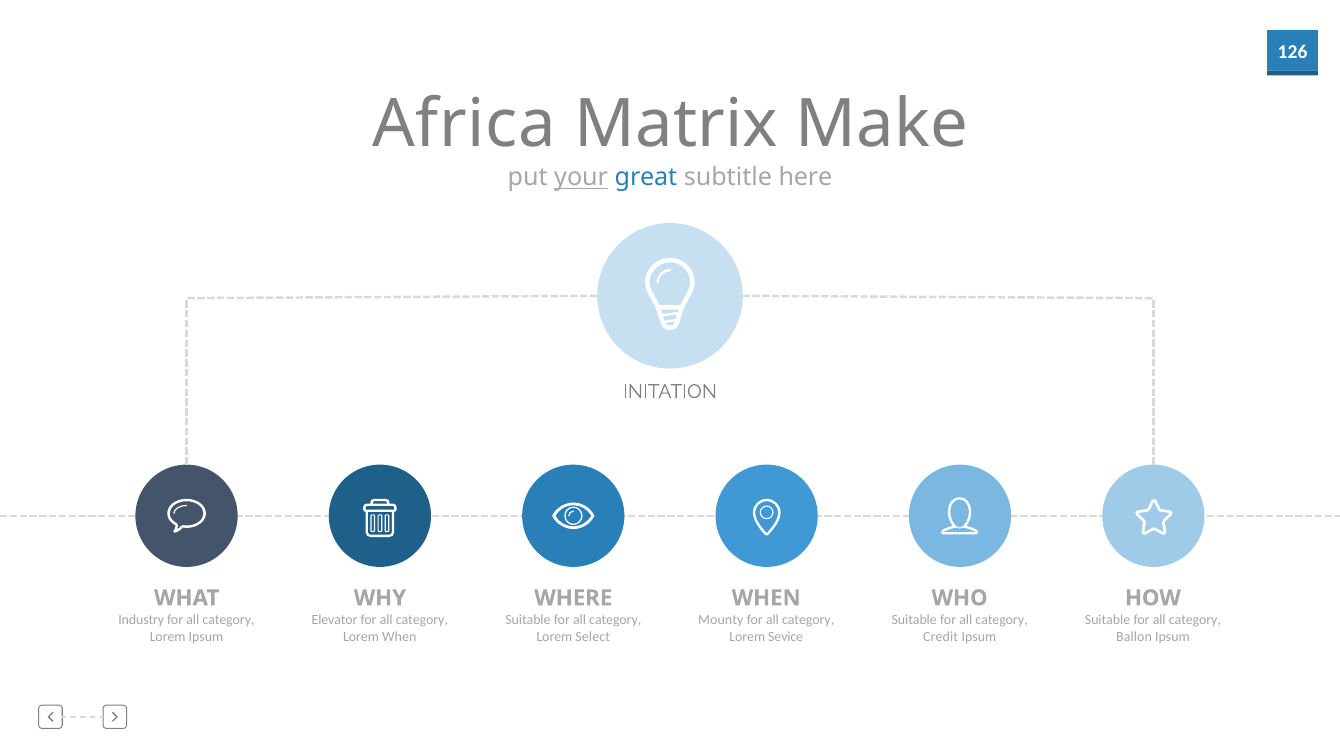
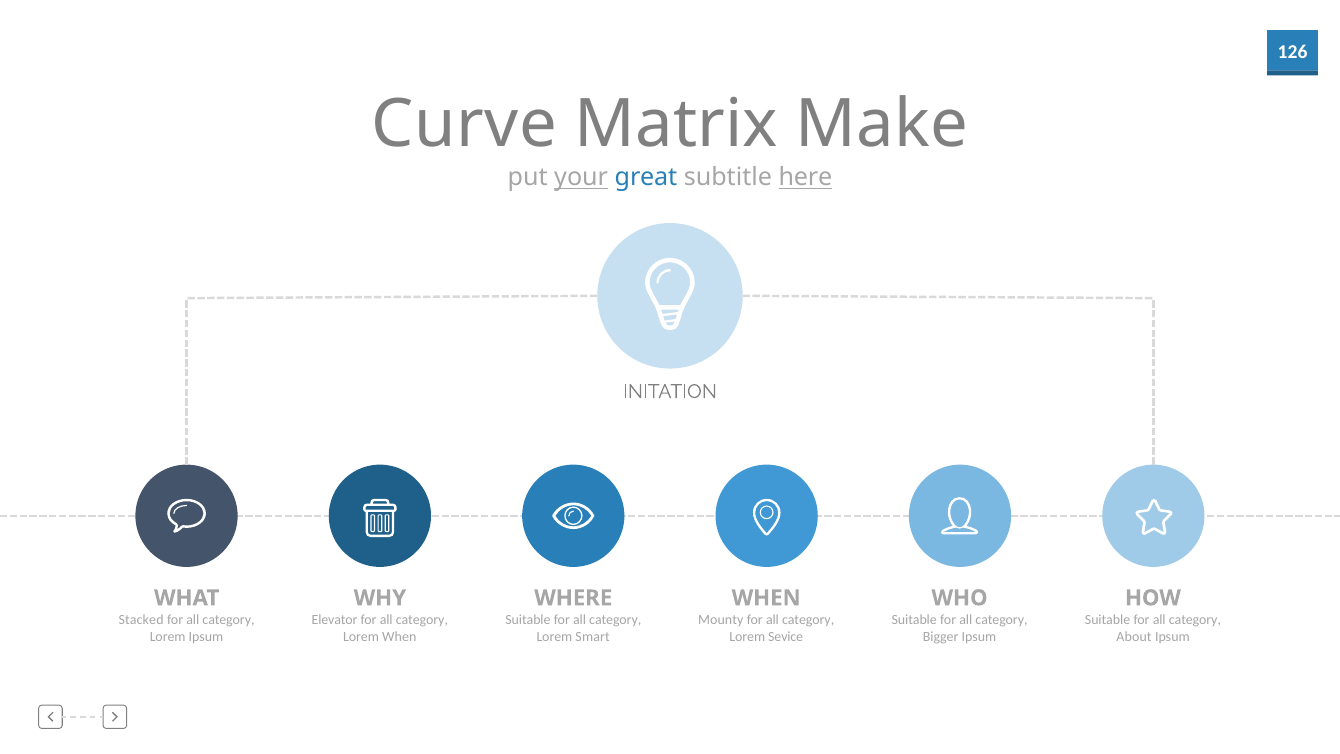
Africa: Africa -> Curve
here underline: none -> present
Industry: Industry -> Stacked
Select: Select -> Smart
Credit: Credit -> Bigger
Ballon: Ballon -> About
